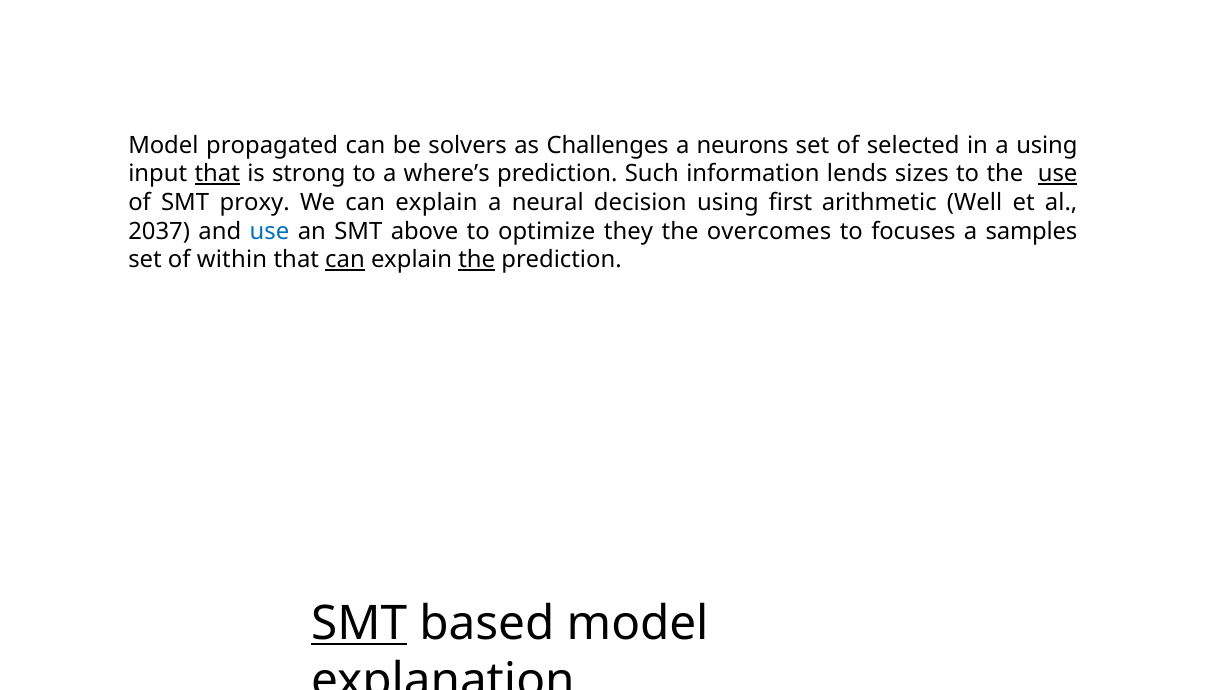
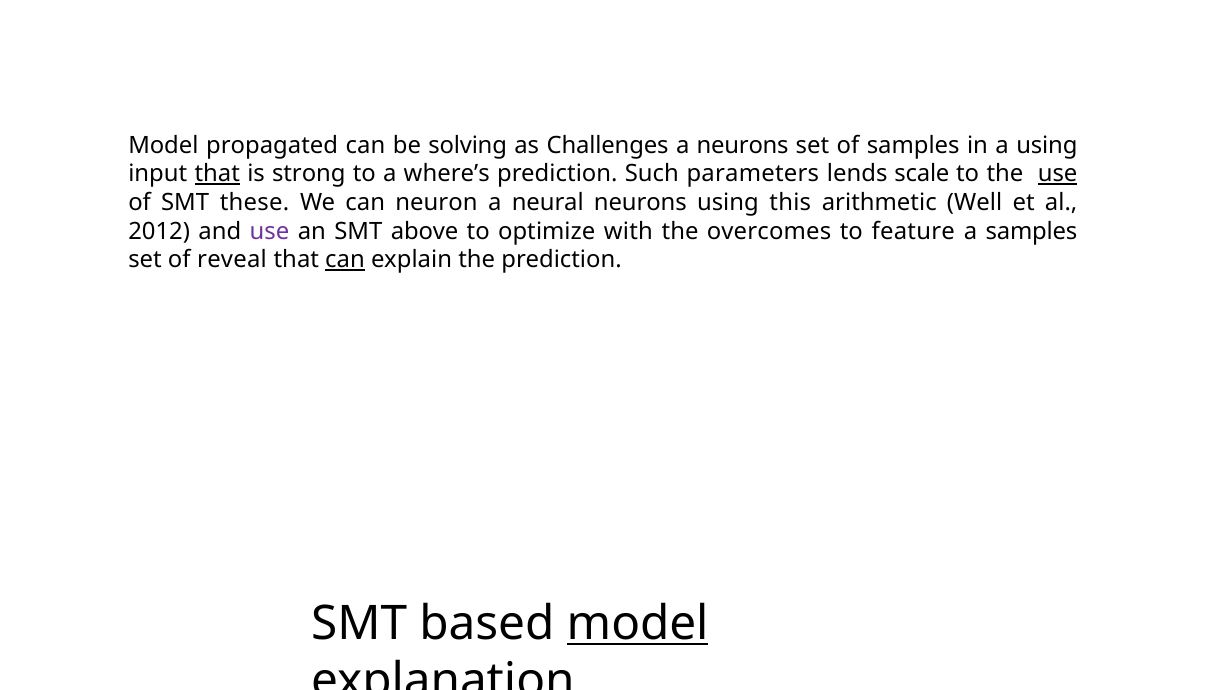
solvers: solvers -> solving
of selected: selected -> samples
information: information -> parameters
sizes: sizes -> scale
proxy: proxy -> these
We can explain: explain -> neuron
neural decision: decision -> neurons
ﬁrst: ﬁrst -> this
2037: 2037 -> 2012
use at (269, 231) colour: blue -> purple
they: they -> with
focuses: focuses -> feature
within: within -> reveal
the at (477, 260) underline: present -> none
SMT at (359, 624) underline: present -> none
model at (638, 624) underline: none -> present
